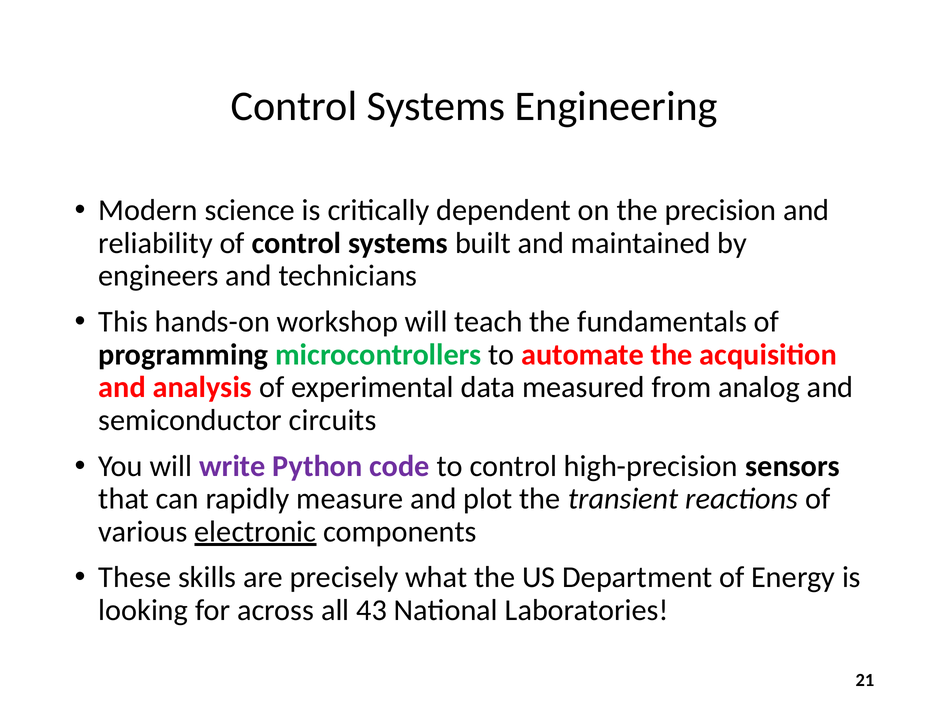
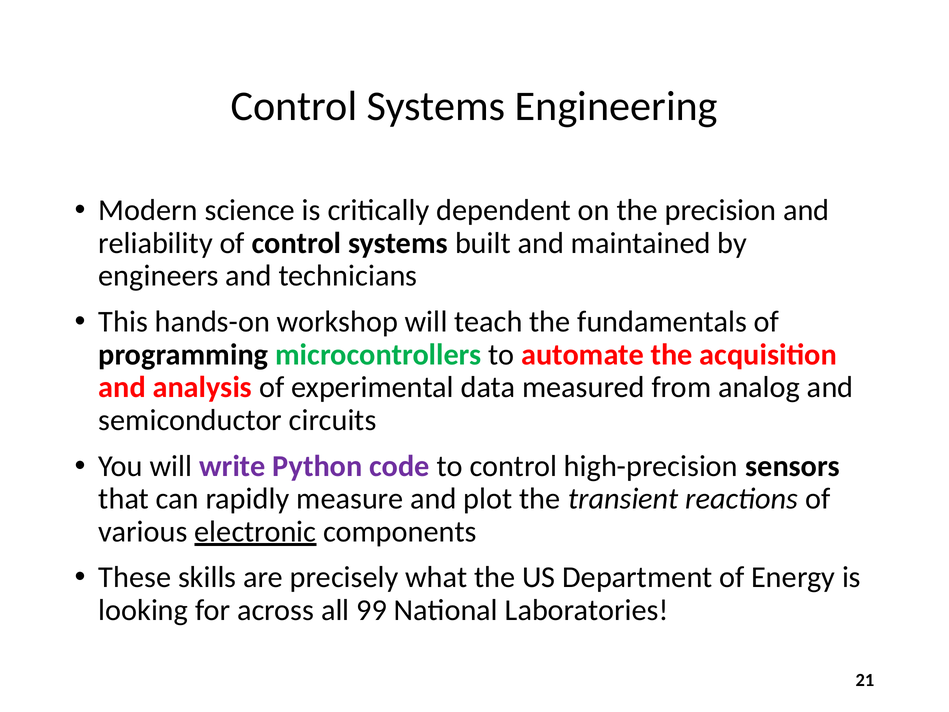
43: 43 -> 99
